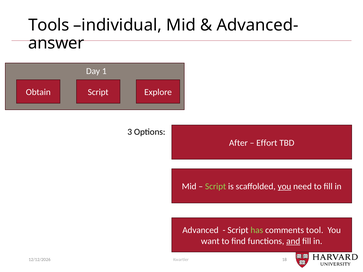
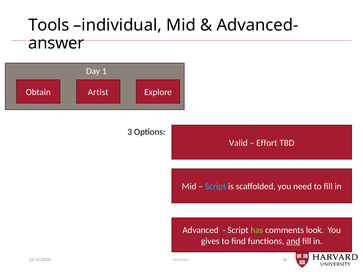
Obtain Script: Script -> Artist
After: After -> Valid
Script at (216, 187) colour: light green -> light blue
you at (284, 187) underline: present -> none
tool: tool -> look
want: want -> gives
